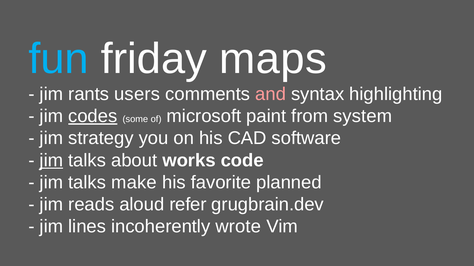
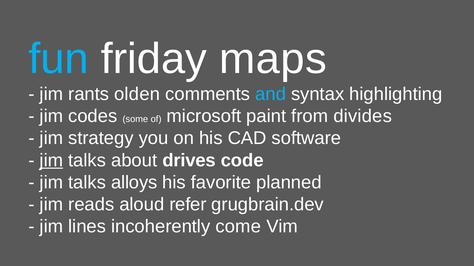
users: users -> olden
and colour: pink -> light blue
codes underline: present -> none
system: system -> divides
works: works -> drives
make: make -> alloys
wrote: wrote -> come
